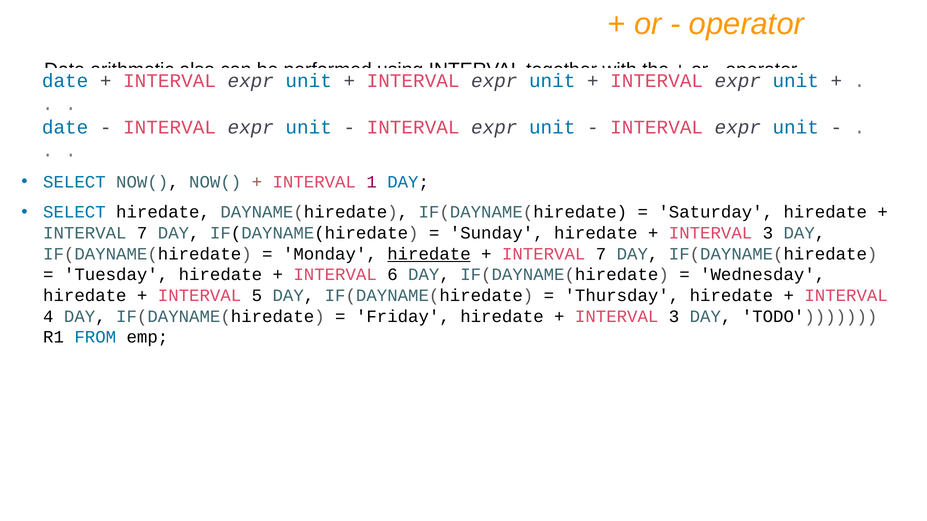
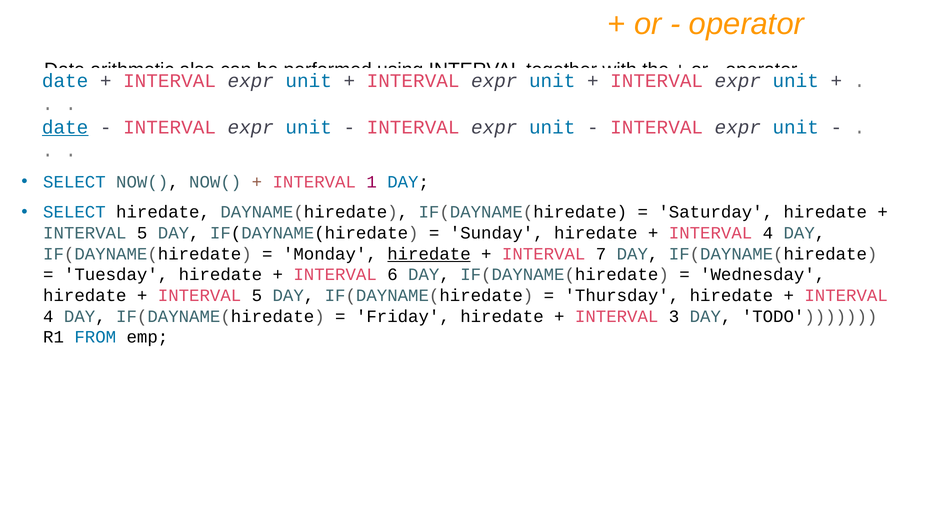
date at (65, 127) underline: none -> present
7 at (142, 233): 7 -> 5
3 at (768, 233): 3 -> 4
